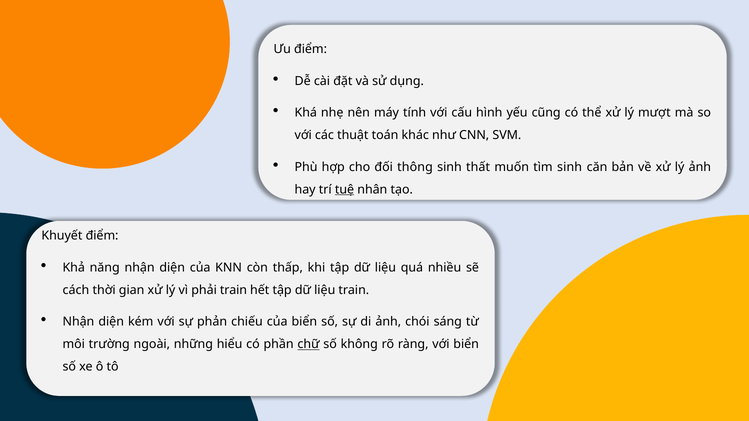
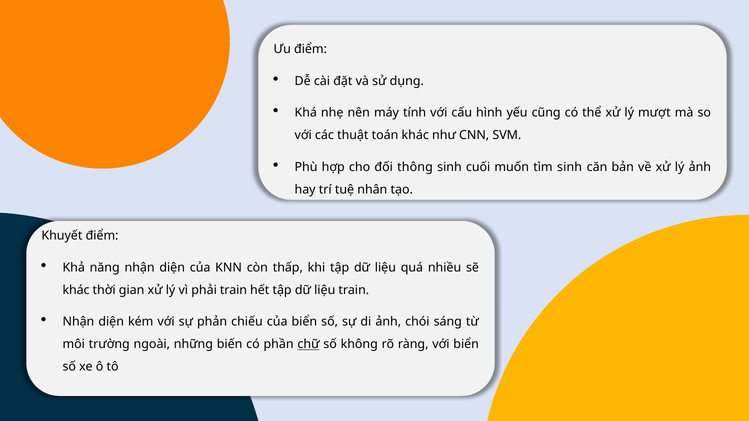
thất: thất -> cuối
tuệ underline: present -> none
cách at (76, 290): cách -> khác
hiểu: hiểu -> biến
